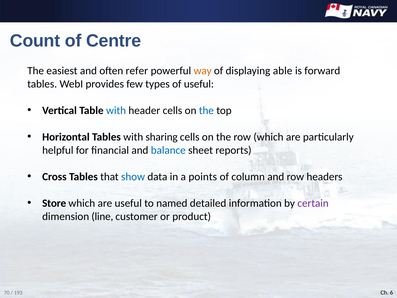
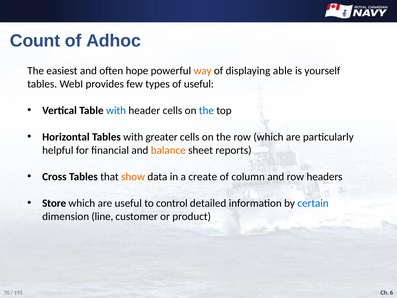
Centre: Centre -> Adhoc
refer: refer -> hope
forward: forward -> yourself
sharing: sharing -> greater
balance colour: blue -> orange
show colour: blue -> orange
points: points -> create
named: named -> control
certain colour: purple -> blue
